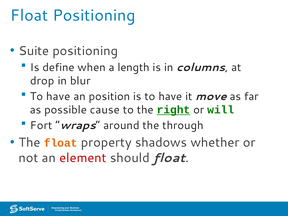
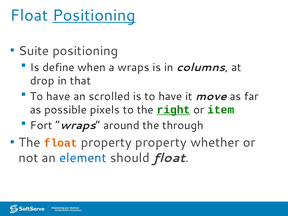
Positioning at (94, 16) underline: none -> present
a length: length -> wraps
blur: blur -> that
position: position -> scrolled
cause: cause -> pixels
will: will -> item
property shadows: shadows -> property
element colour: red -> blue
